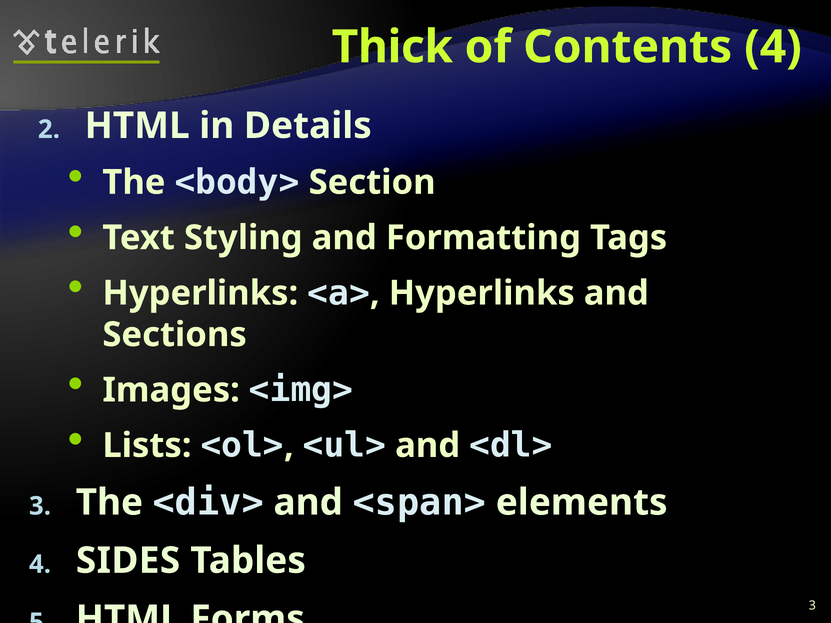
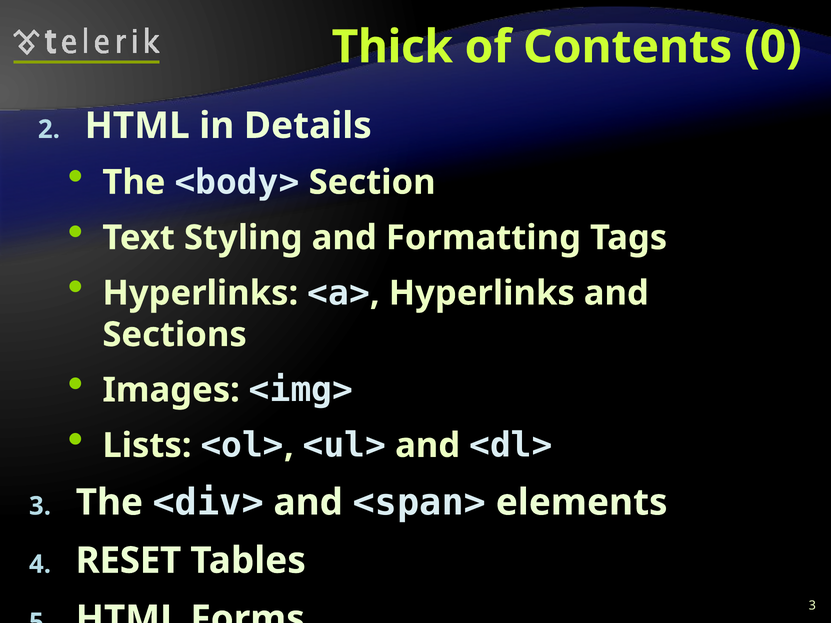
Contents 4: 4 -> 0
SIDES: SIDES -> RESET
